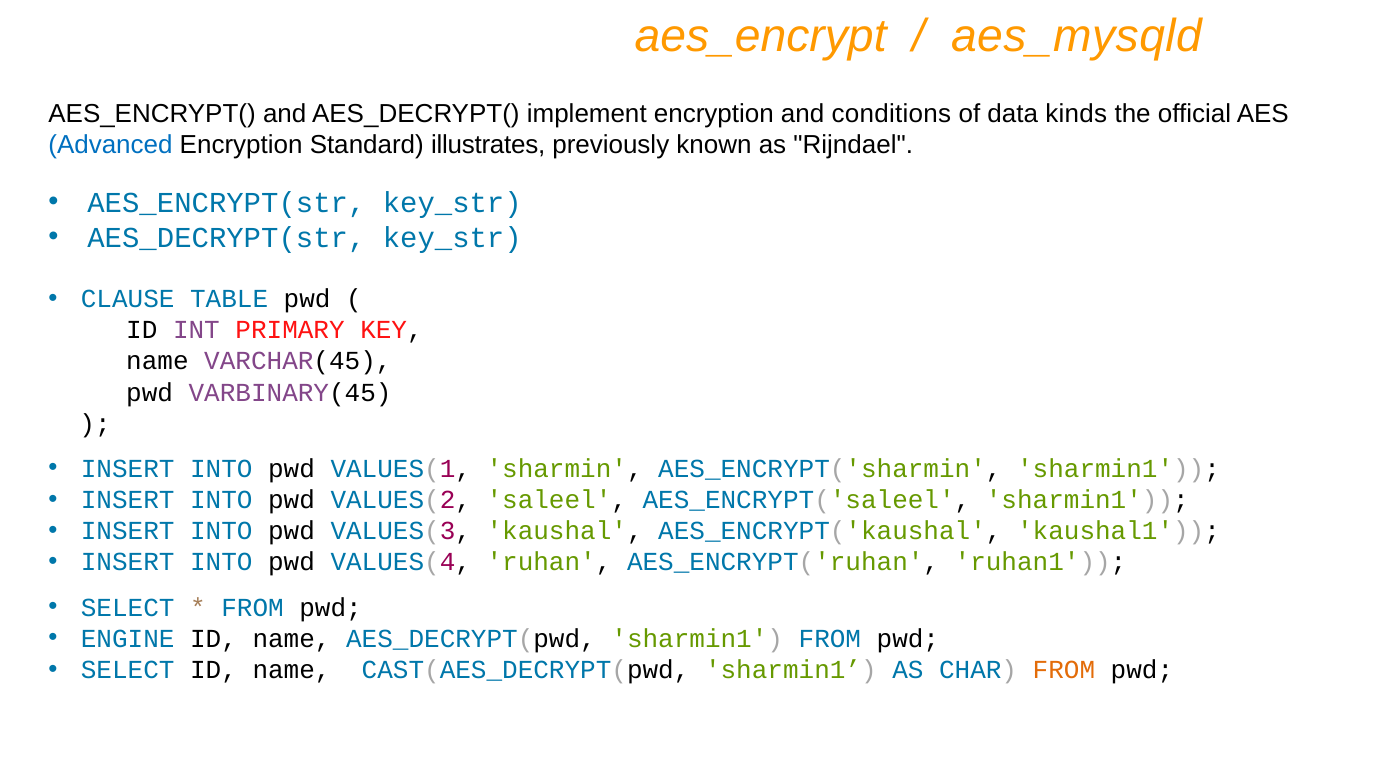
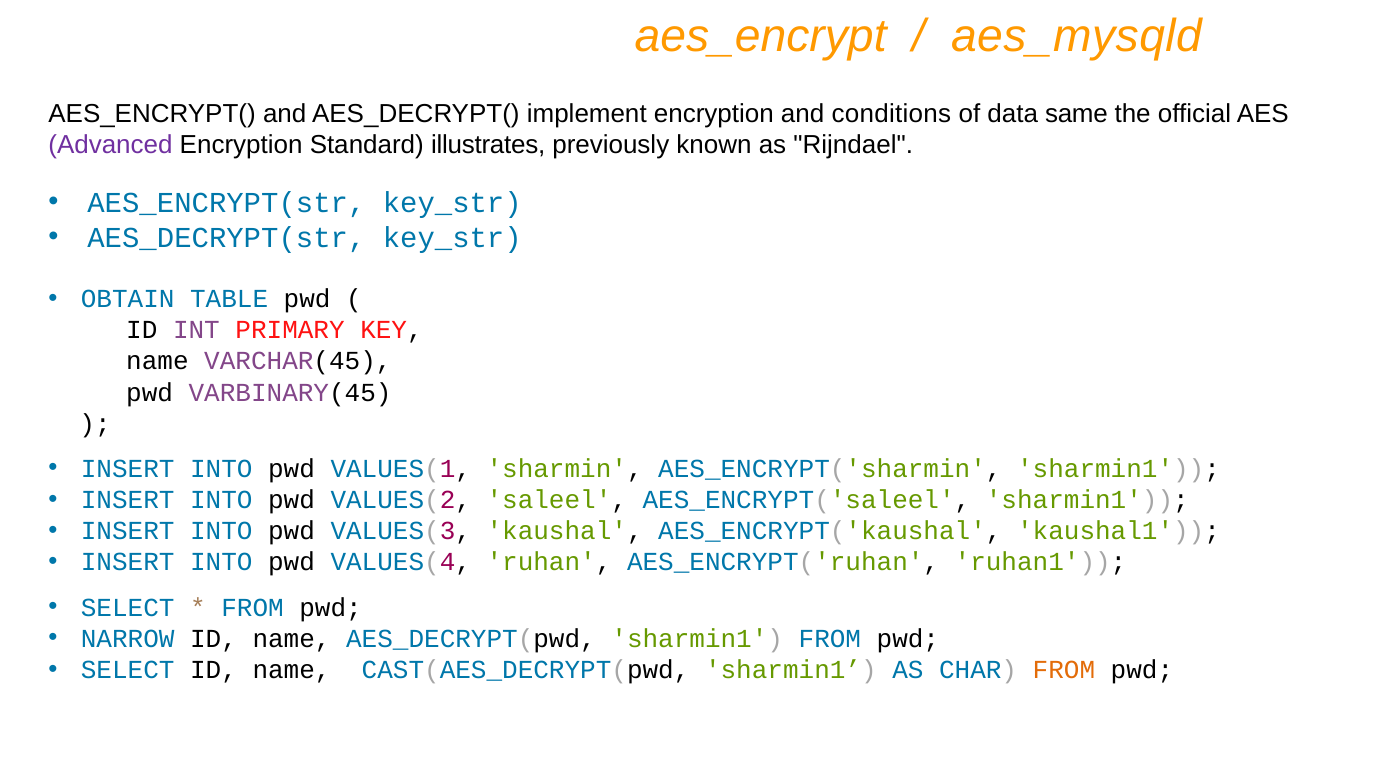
kinds: kinds -> same
Advanced colour: blue -> purple
CLAUSE: CLAUSE -> OBTAIN
ENGINE: ENGINE -> NARROW
